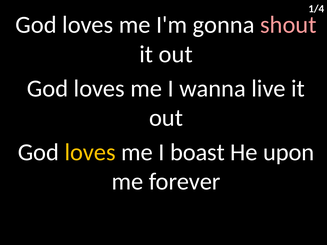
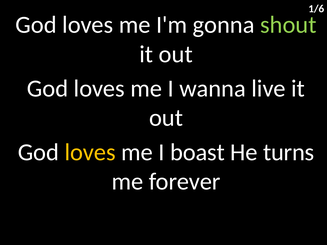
1/4: 1/4 -> 1/6
shout colour: pink -> light green
upon: upon -> turns
